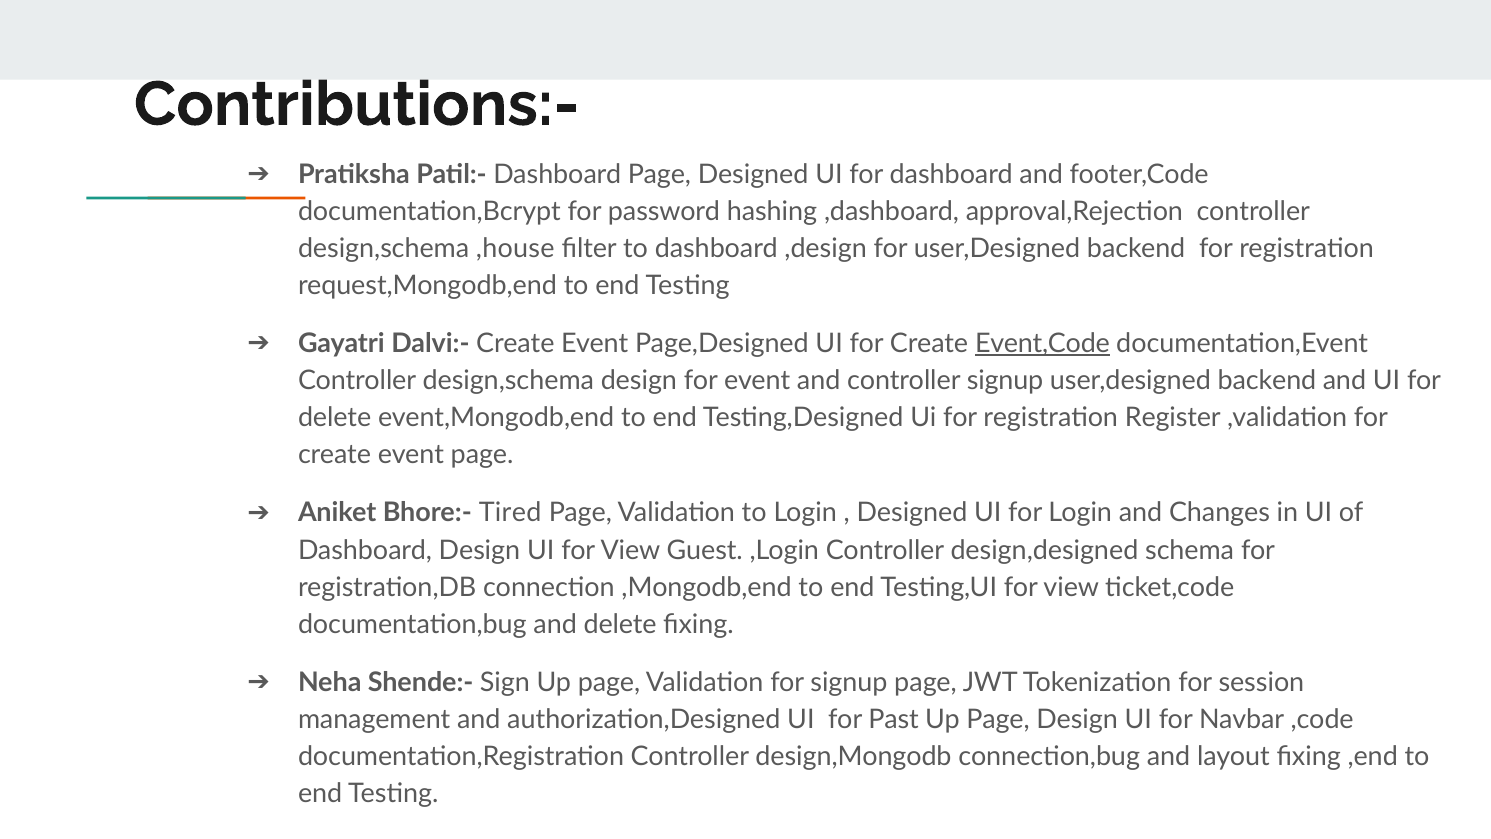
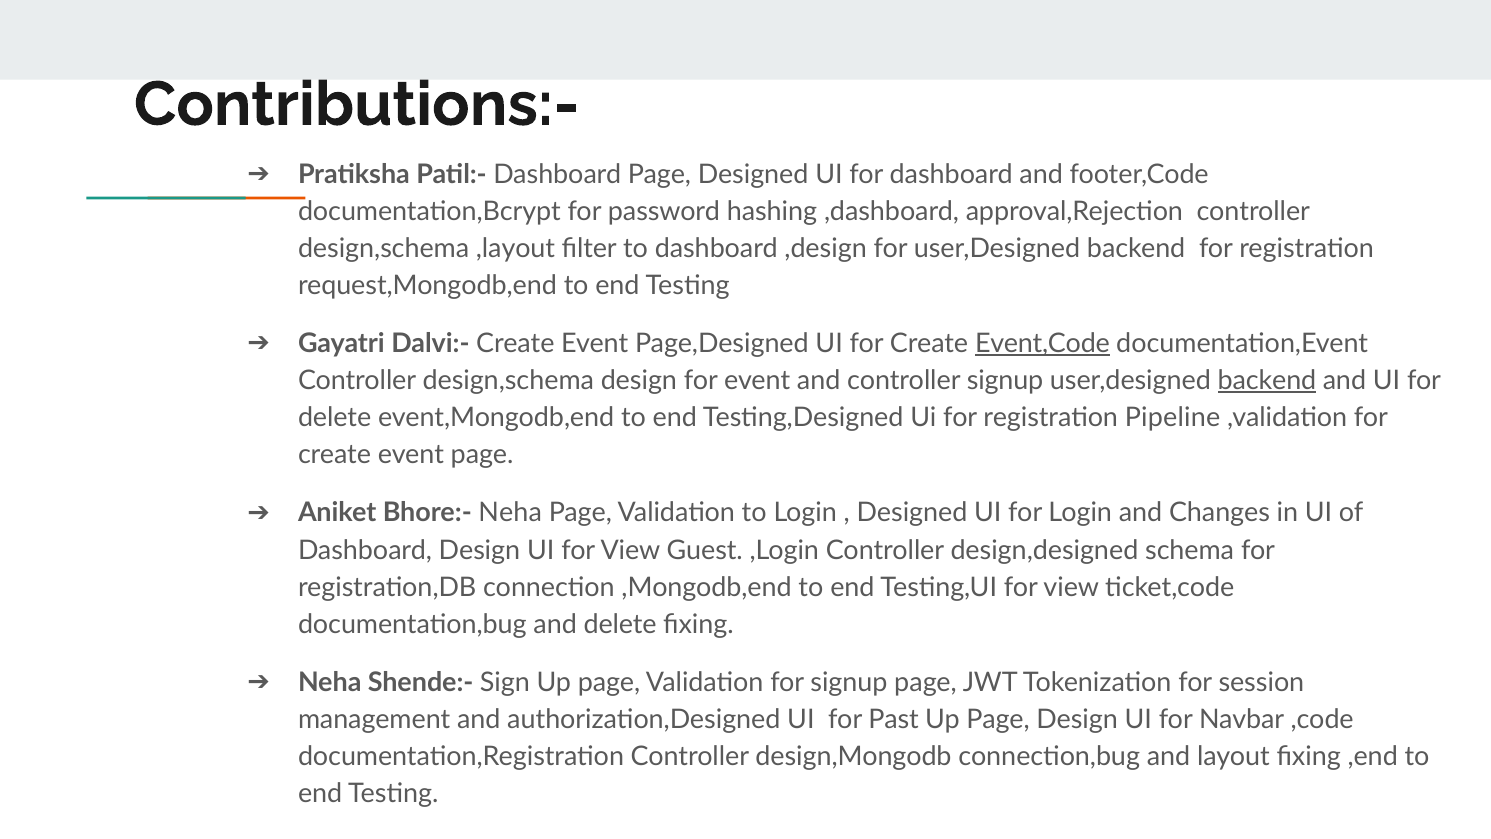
,house: ,house -> ,layout
backend at (1267, 381) underline: none -> present
Register: Register -> Pipeline
Bhore:- Tired: Tired -> Neha
